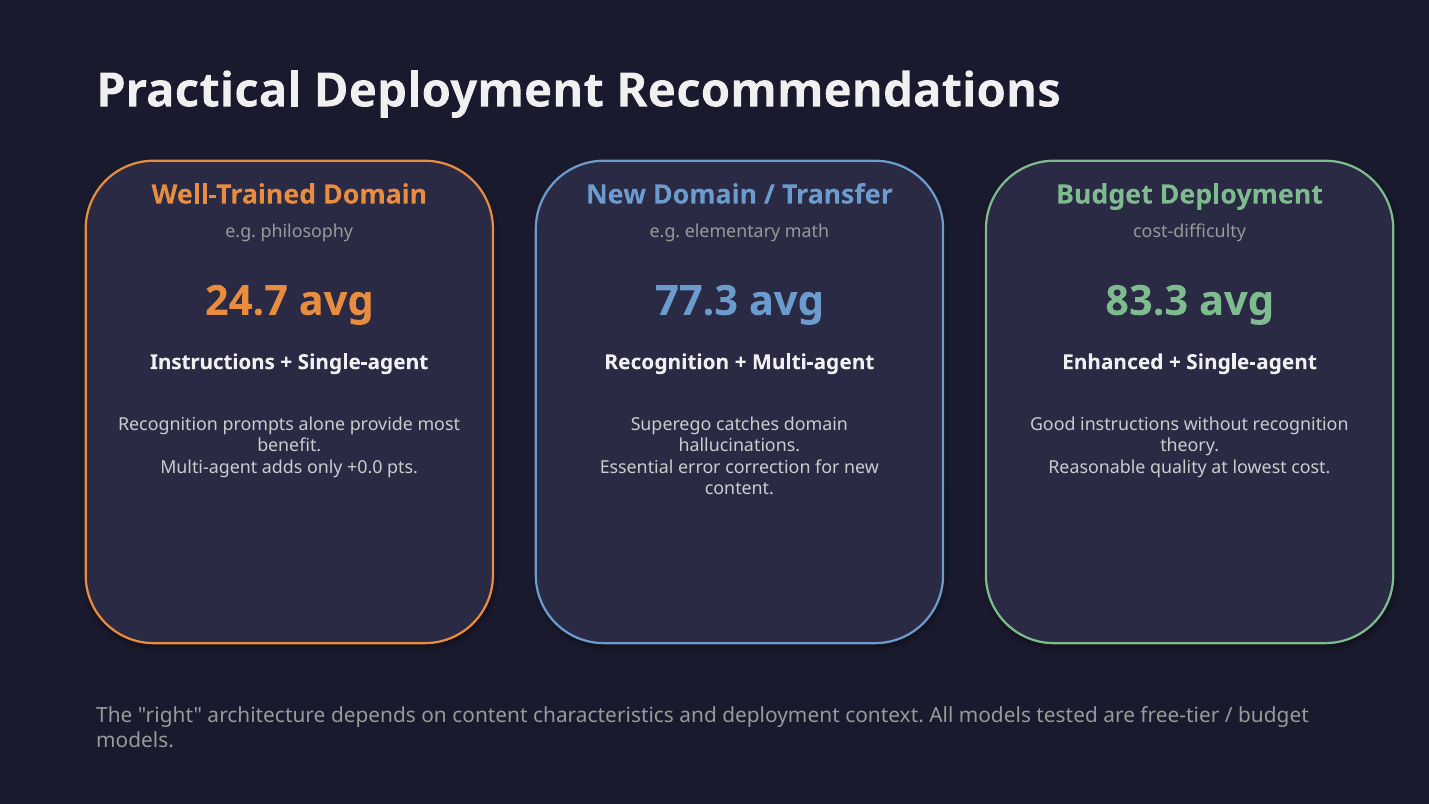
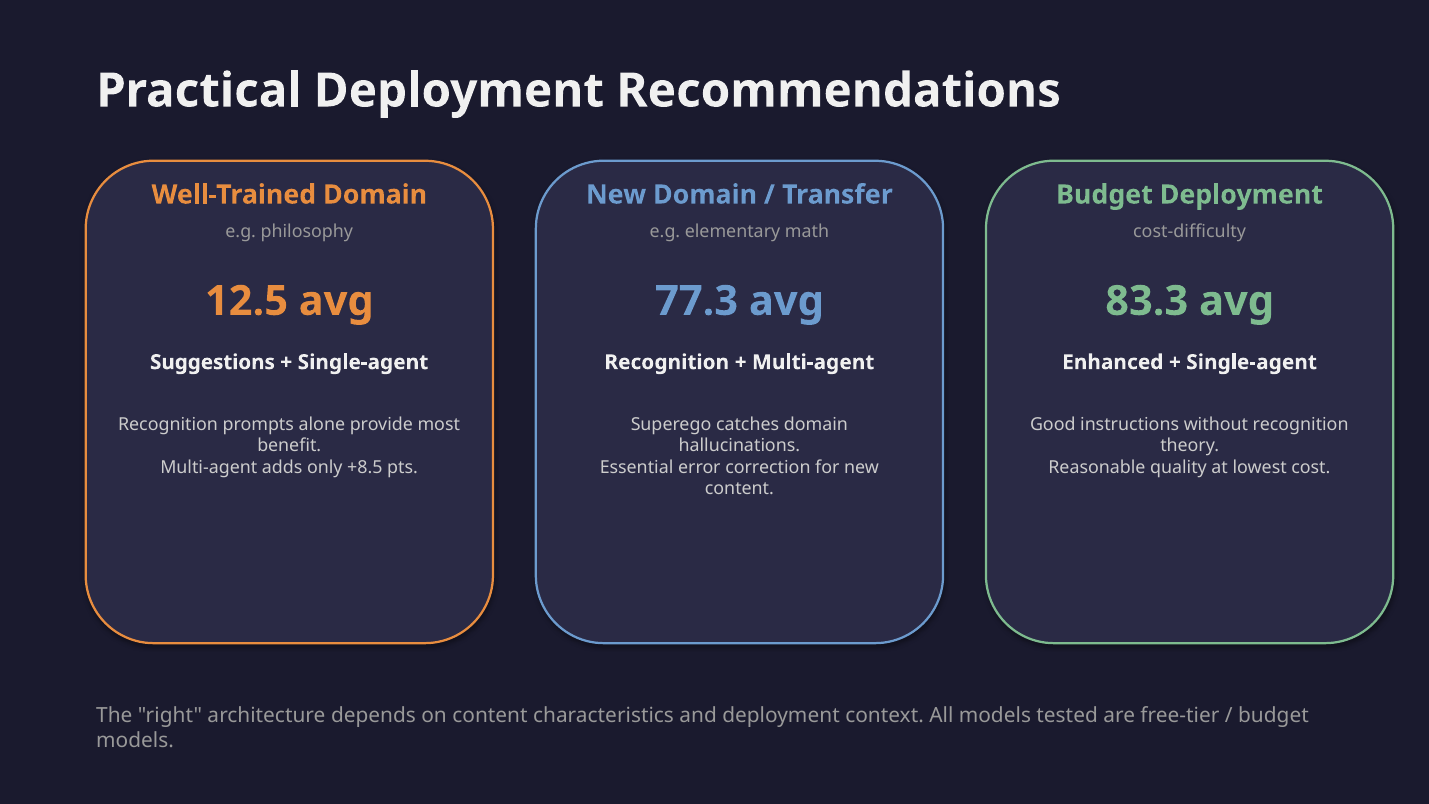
24.7: 24.7 -> 12.5
Instructions at (212, 362): Instructions -> Suggestions
+0.0: +0.0 -> +8.5
